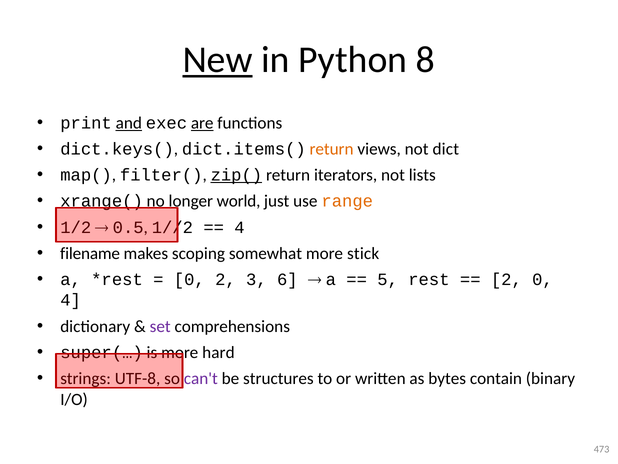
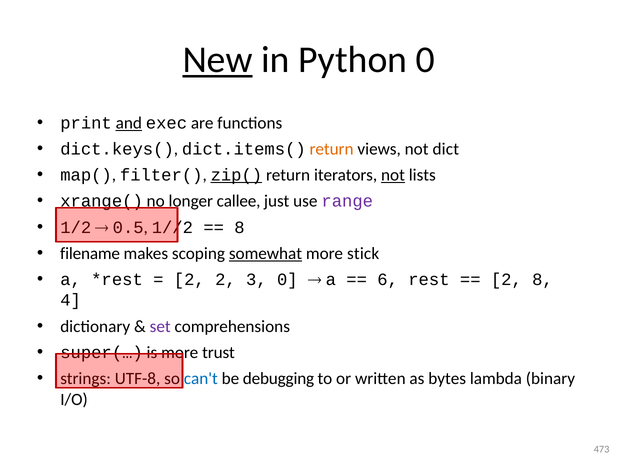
Python 8: 8 -> 0
are underline: present -> none
not at (393, 175) underline: none -> present
world: world -> callee
range colour: orange -> purple
4 at (239, 227): 4 -> 8
somewhat underline: none -> present
0 at (189, 279): 0 -> 2
3 6: 6 -> 0
5: 5 -> 6
2 0: 0 -> 8
hard: hard -> trust
can't colour: purple -> blue
structures: structures -> debugging
contain: contain -> lambda
